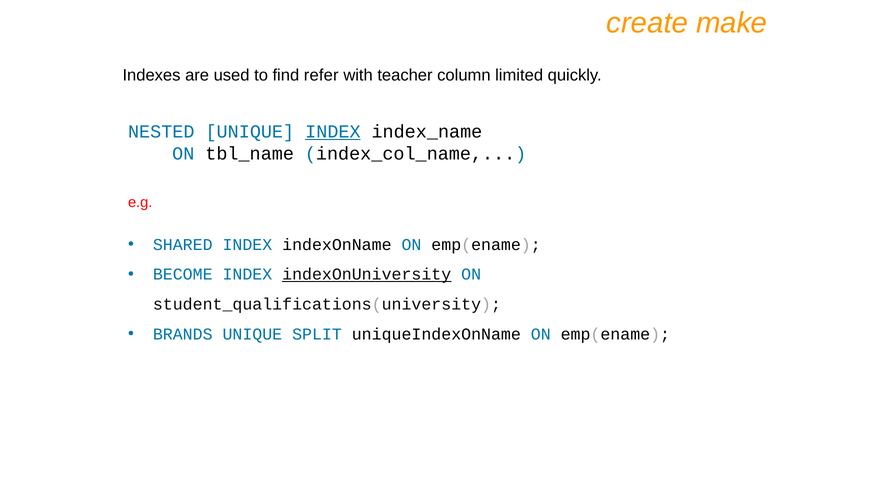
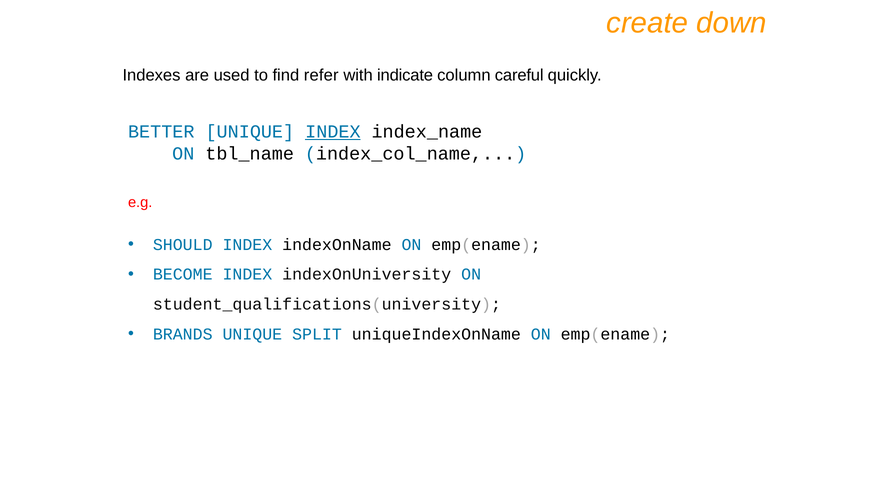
make: make -> down
teacher: teacher -> indicate
limited: limited -> careful
NESTED: NESTED -> BETTER
SHARED: SHARED -> SHOULD
indexOnUniversity underline: present -> none
